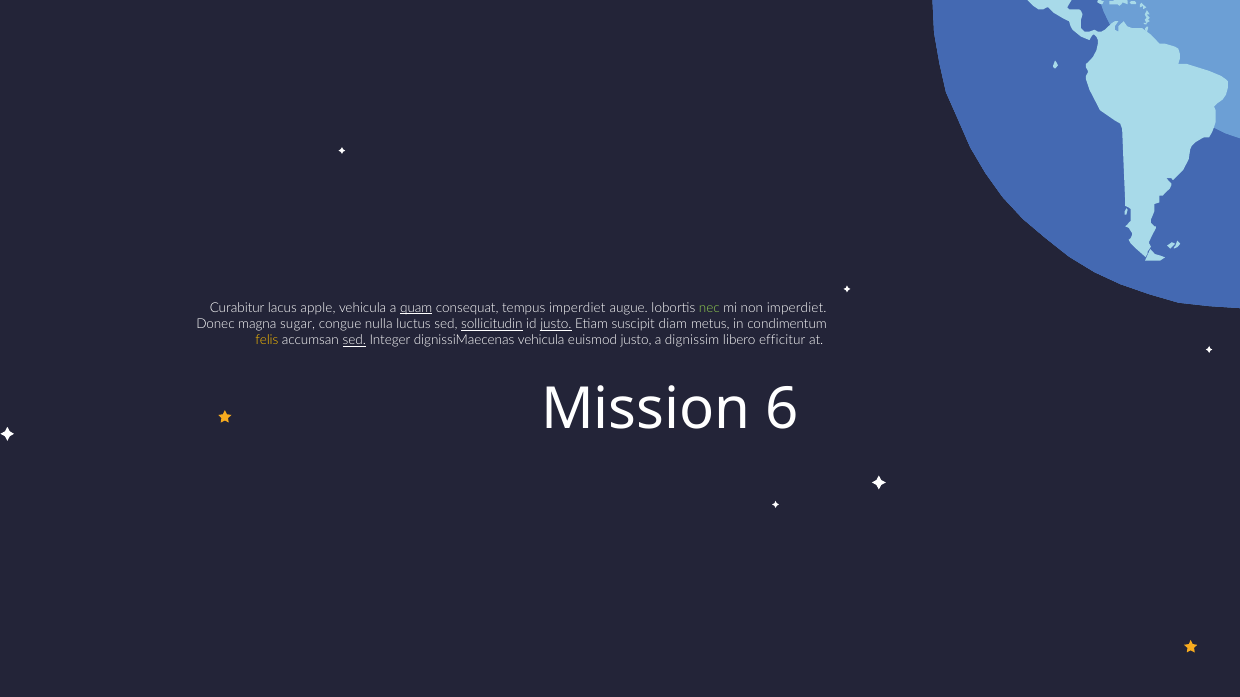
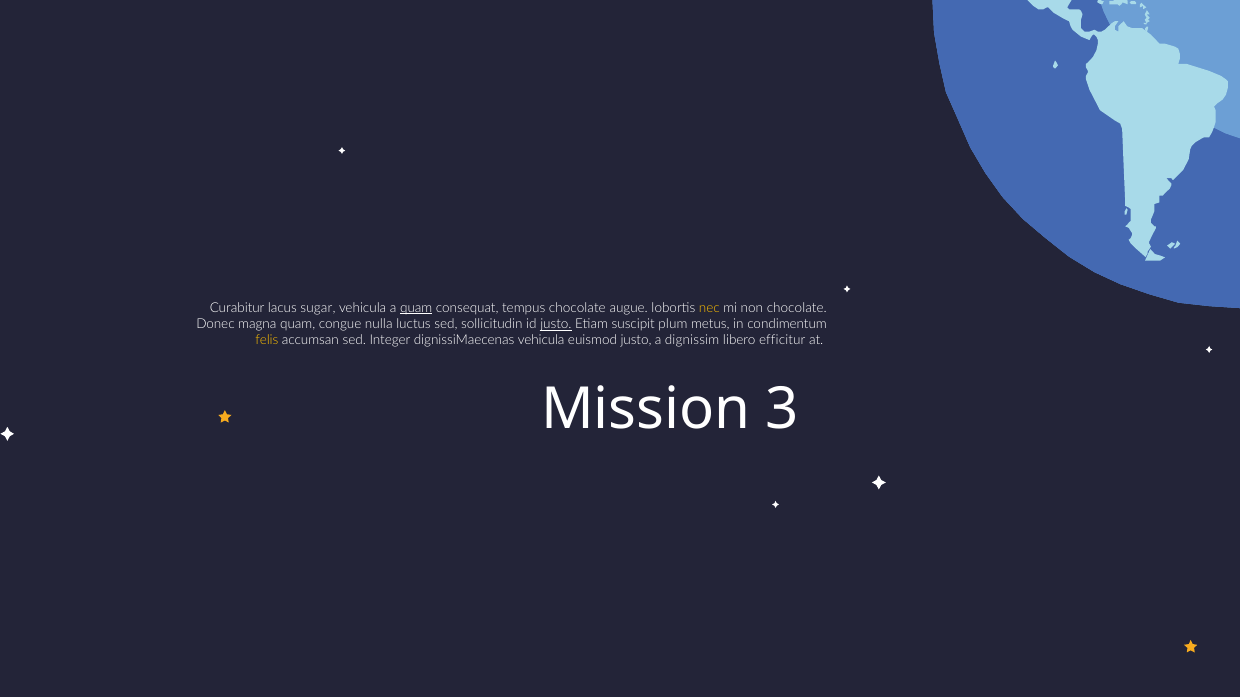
apple: apple -> sugar
tempus imperdiet: imperdiet -> chocolate
nec colour: light green -> yellow
non imperdiet: imperdiet -> chocolate
magna sugar: sugar -> quam
sollicitudin underline: present -> none
diam: diam -> plum
sed at (354, 341) underline: present -> none
6: 6 -> 3
